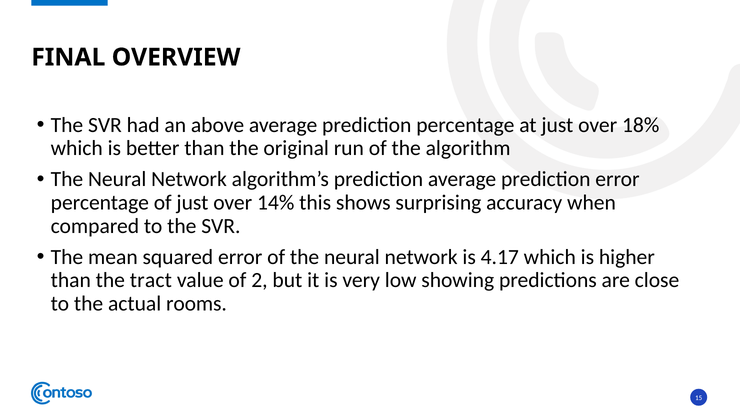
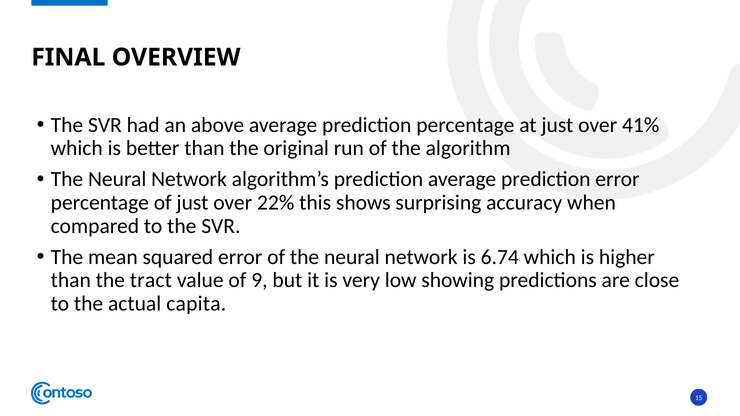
18%: 18% -> 41%
14%: 14% -> 22%
4.17: 4.17 -> 6.74
2: 2 -> 9
rooms: rooms -> capita
